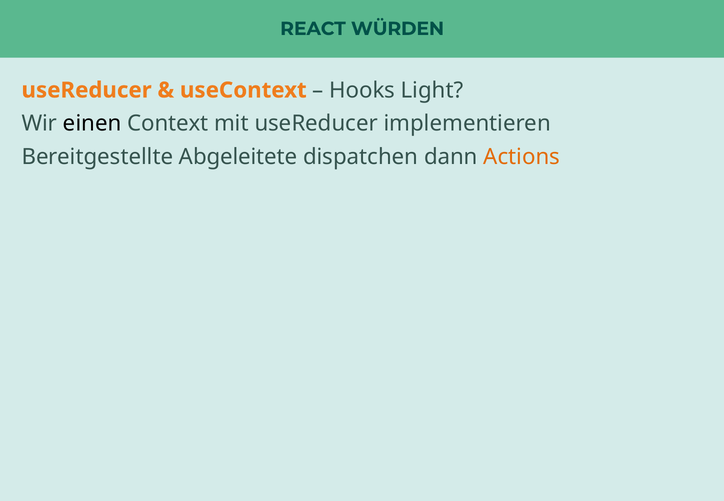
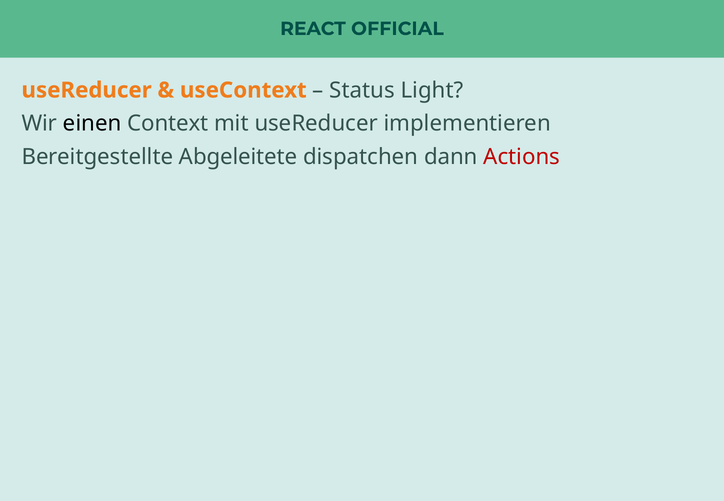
WÜRDEN: WÜRDEN -> OFFICIAL
Hooks: Hooks -> Status
Actions colour: orange -> red
